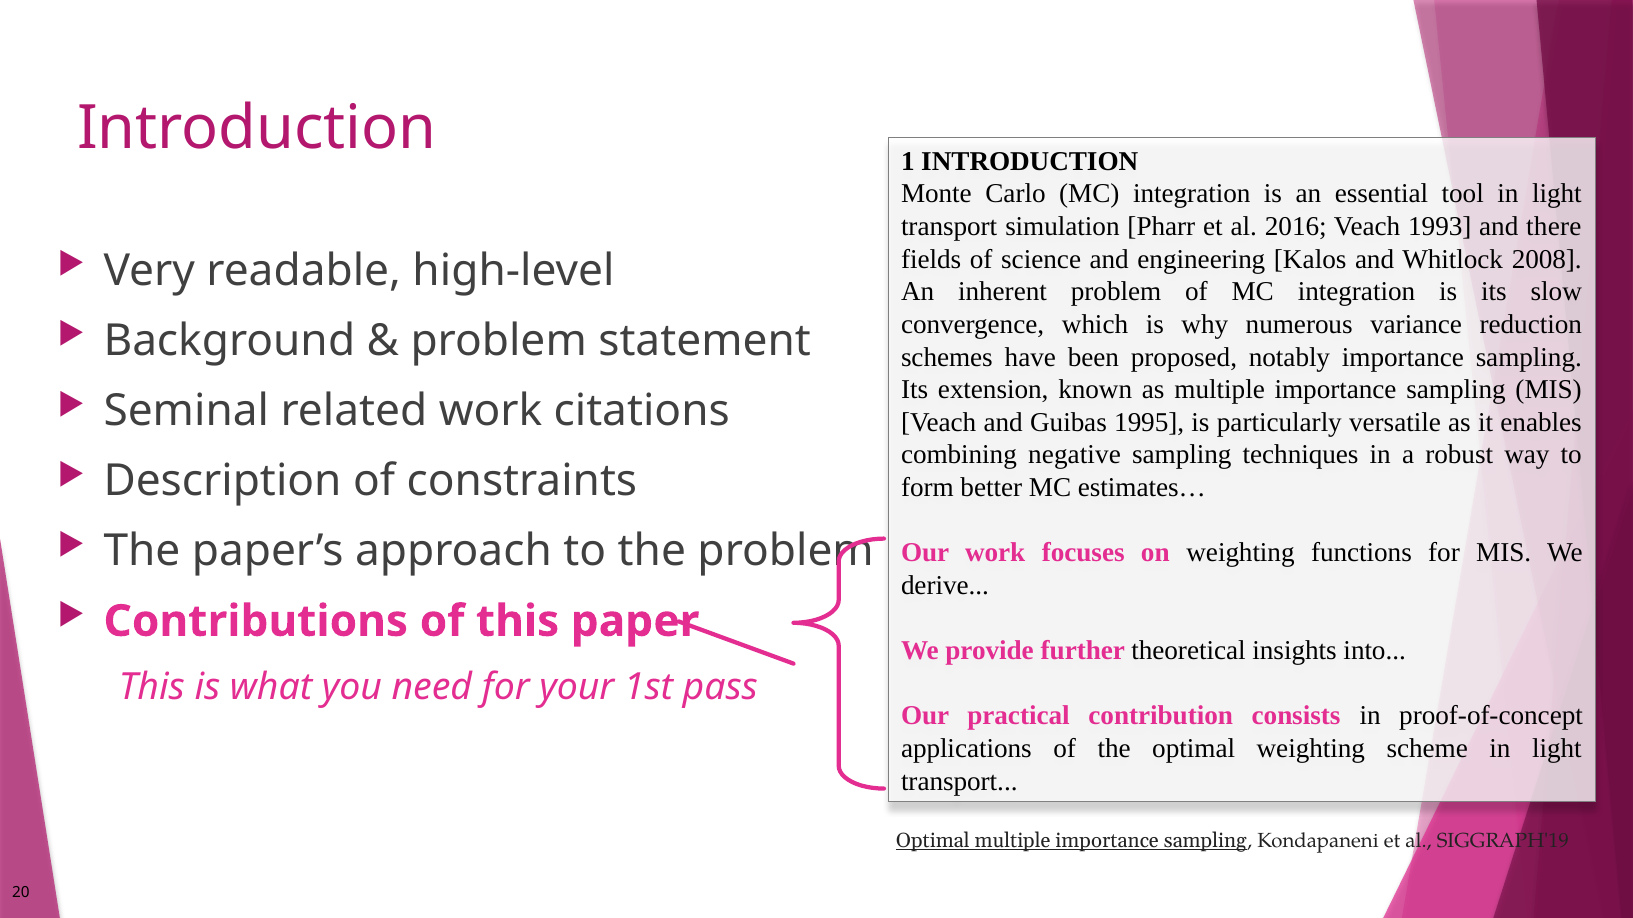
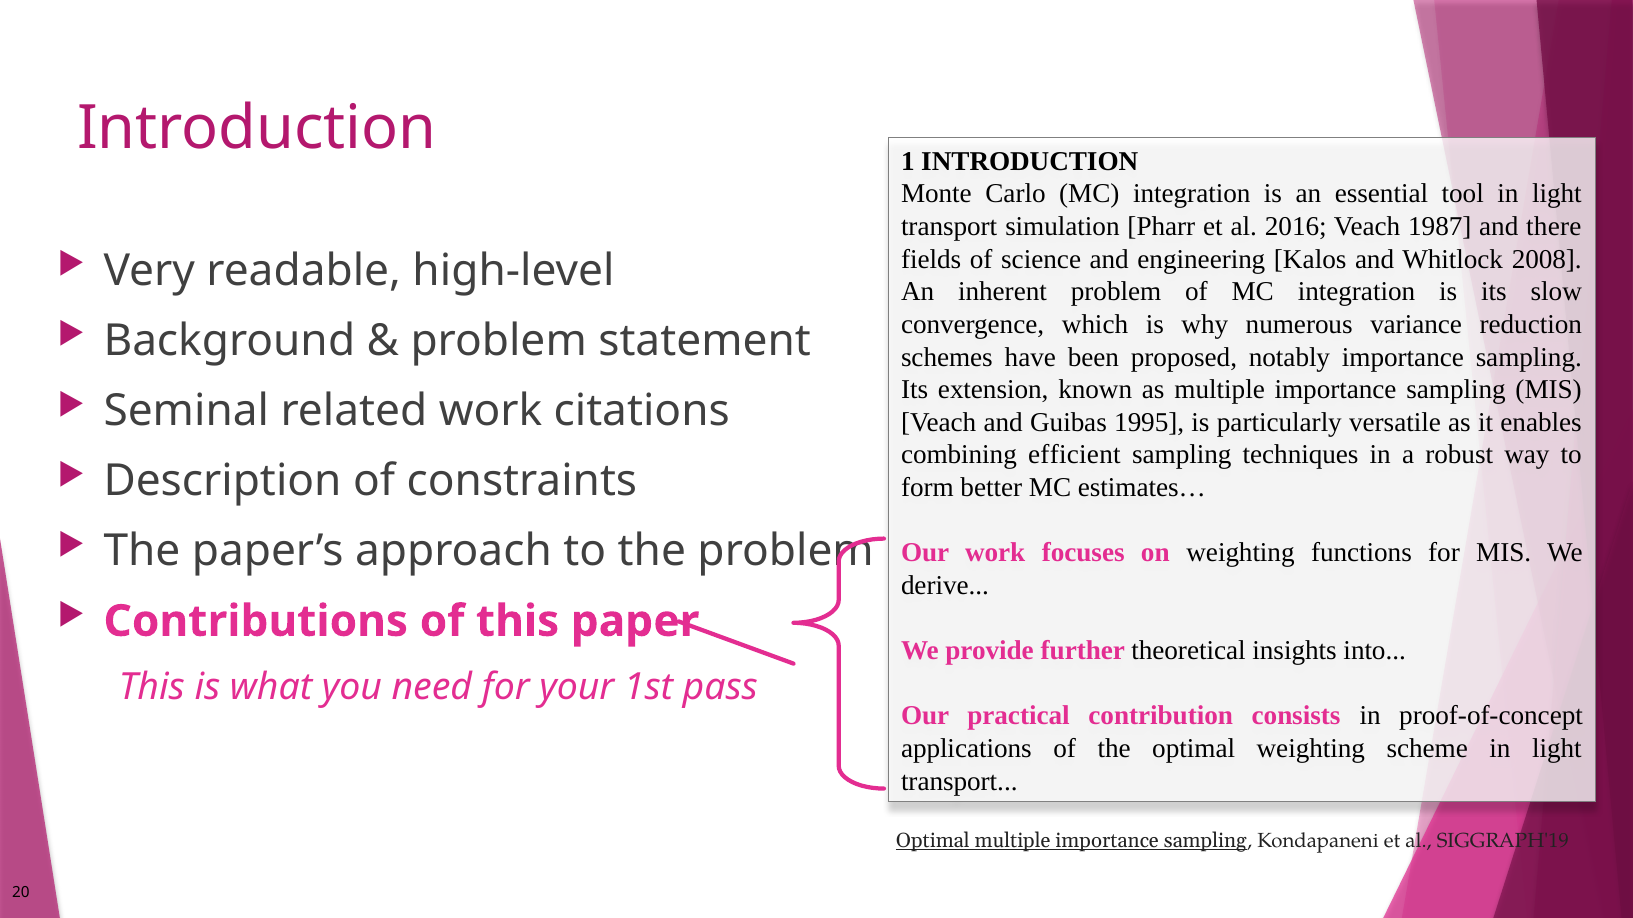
1993: 1993 -> 1987
negative: negative -> efficient
